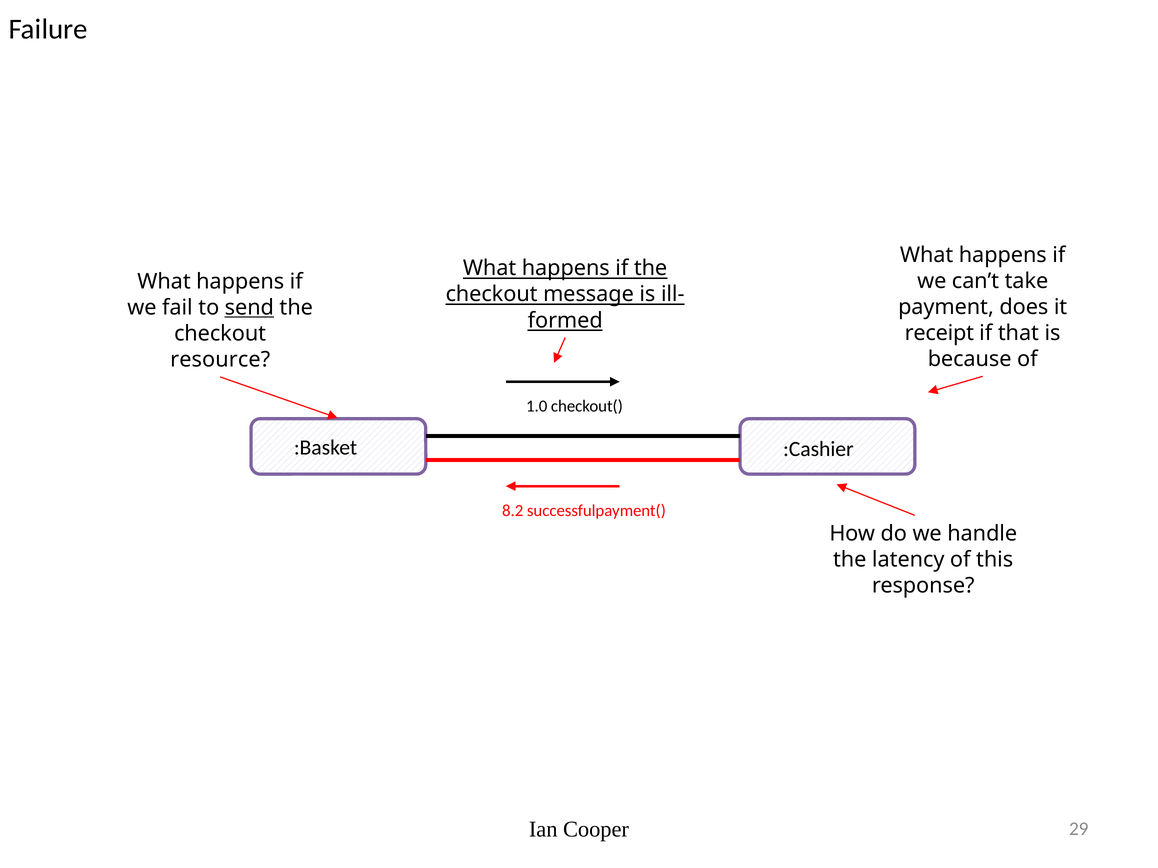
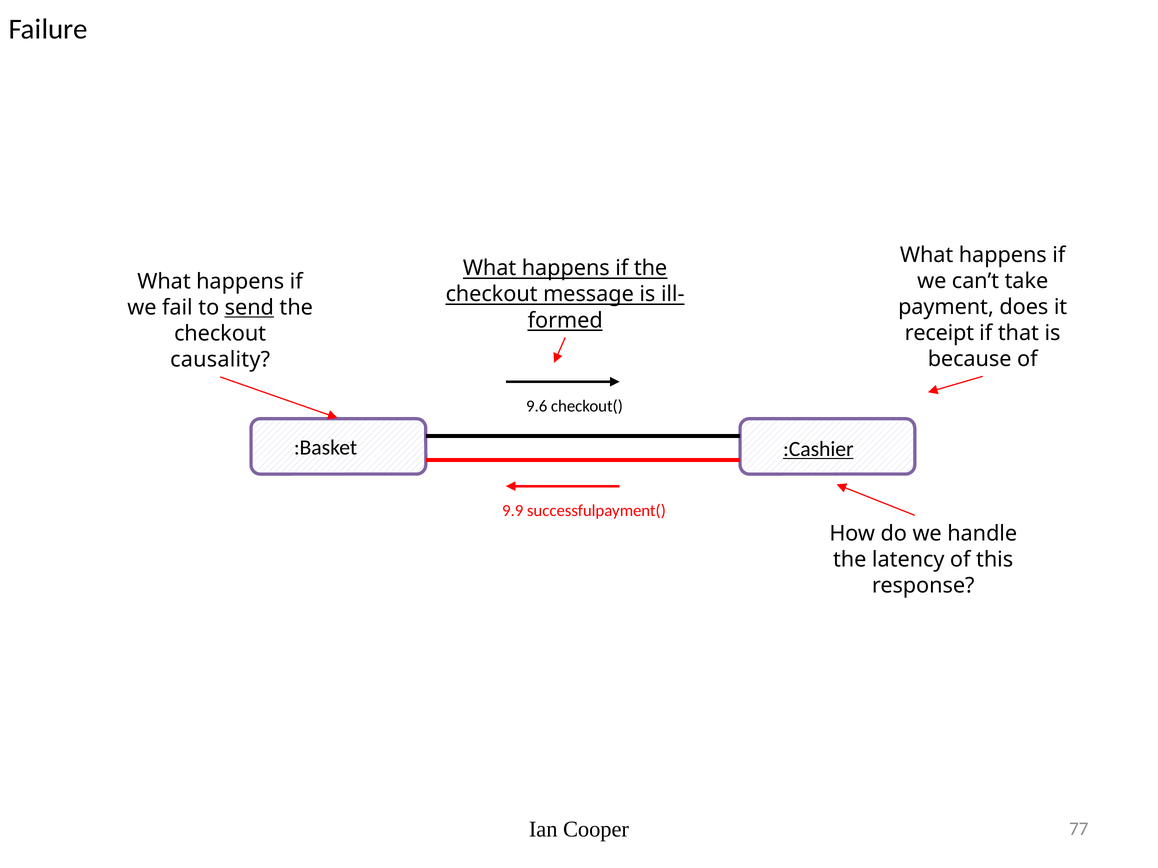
resource: resource -> causality
1.0: 1.0 -> 9.6
:Cashier underline: none -> present
8.2: 8.2 -> 9.9
29: 29 -> 77
